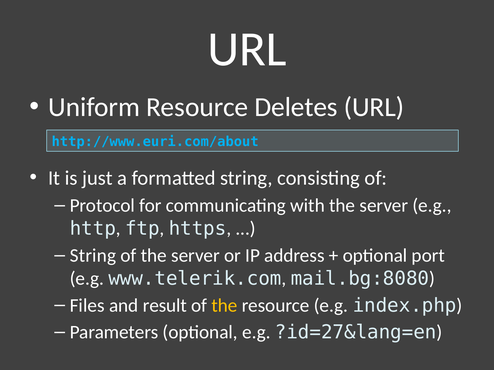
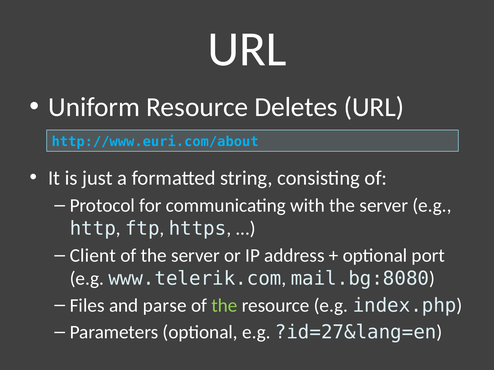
String at (93, 256): String -> Client
result: result -> parse
the at (224, 306) colour: yellow -> light green
